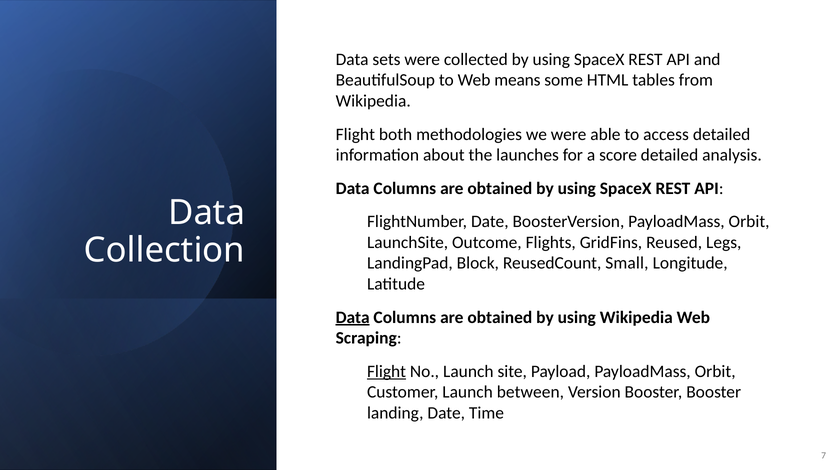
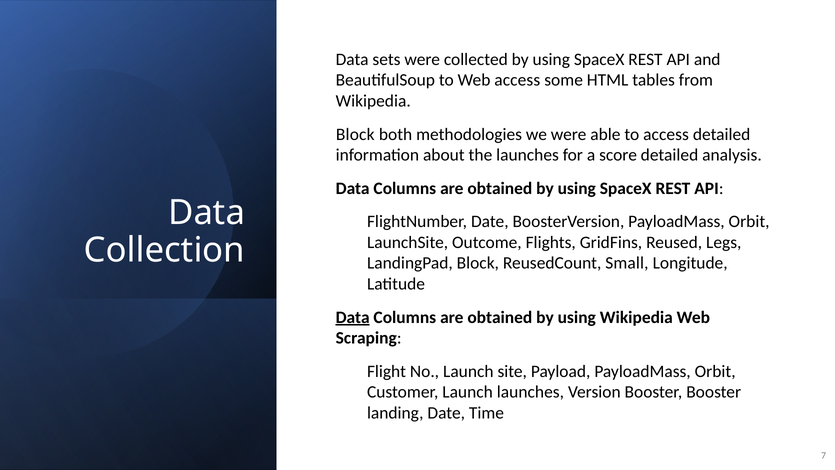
Web means: means -> access
Flight at (355, 134): Flight -> Block
Flight at (387, 371) underline: present -> none
Launch between: between -> launches
